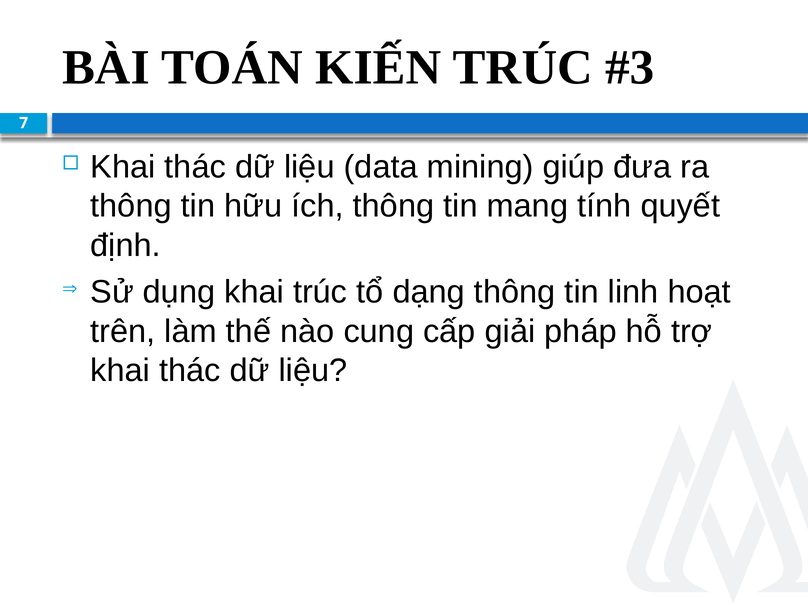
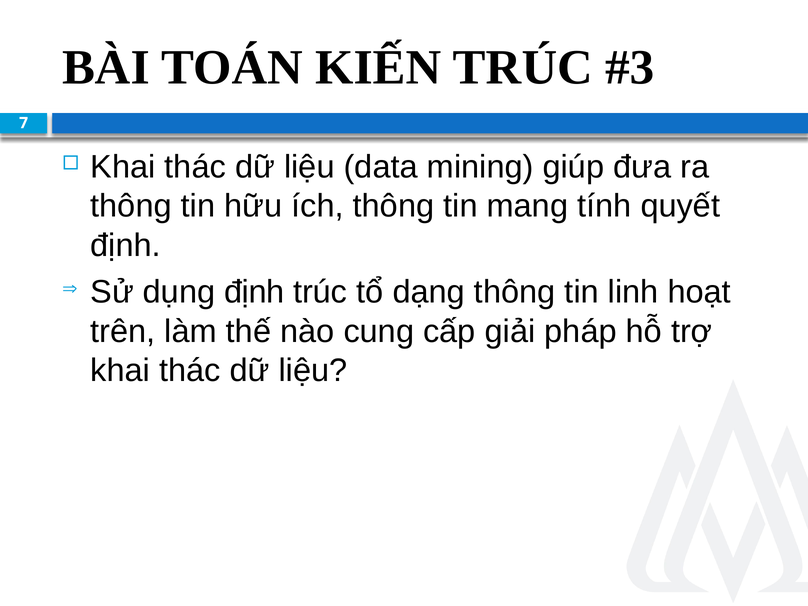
dụng khai: khai -> định
